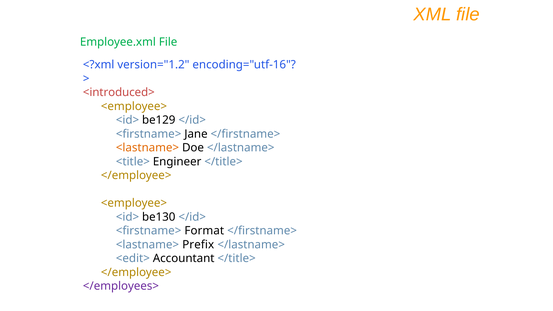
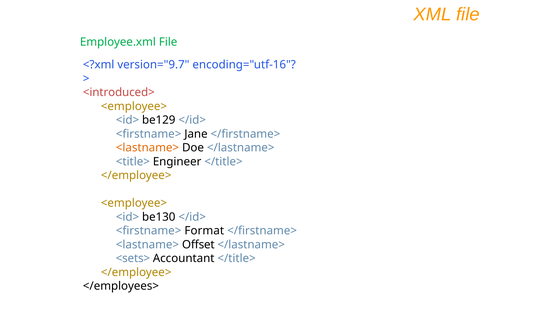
version="1.2: version="1.2 -> version="9.7
Prefix: Prefix -> Offset
<edit>: <edit> -> <sets>
</employees> colour: purple -> black
